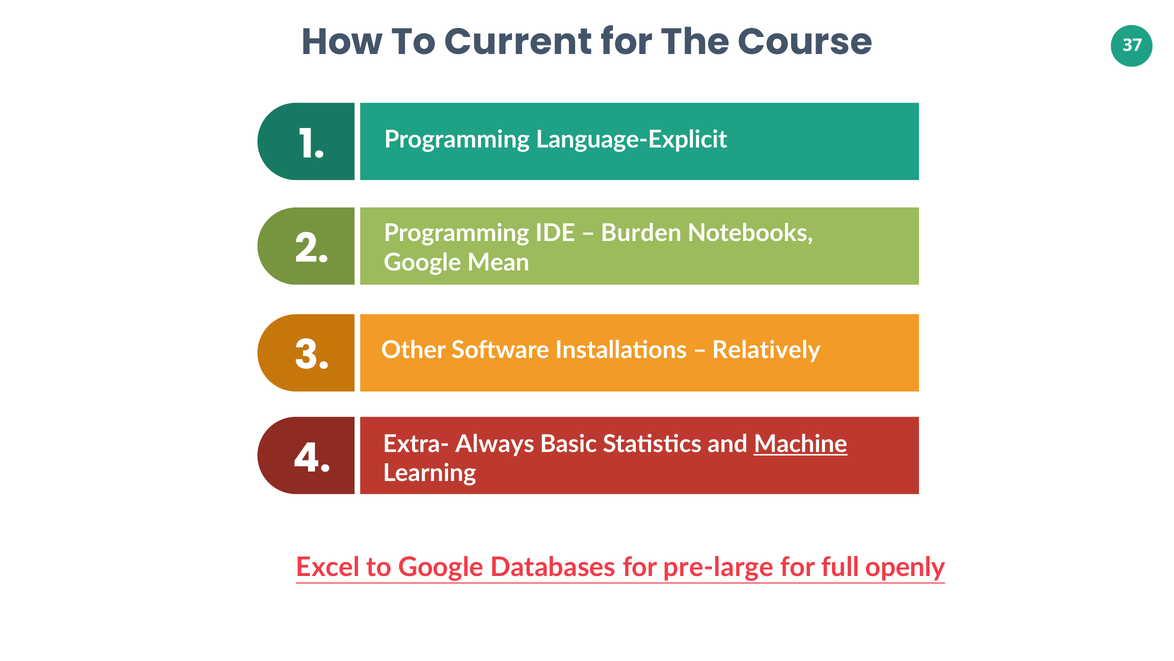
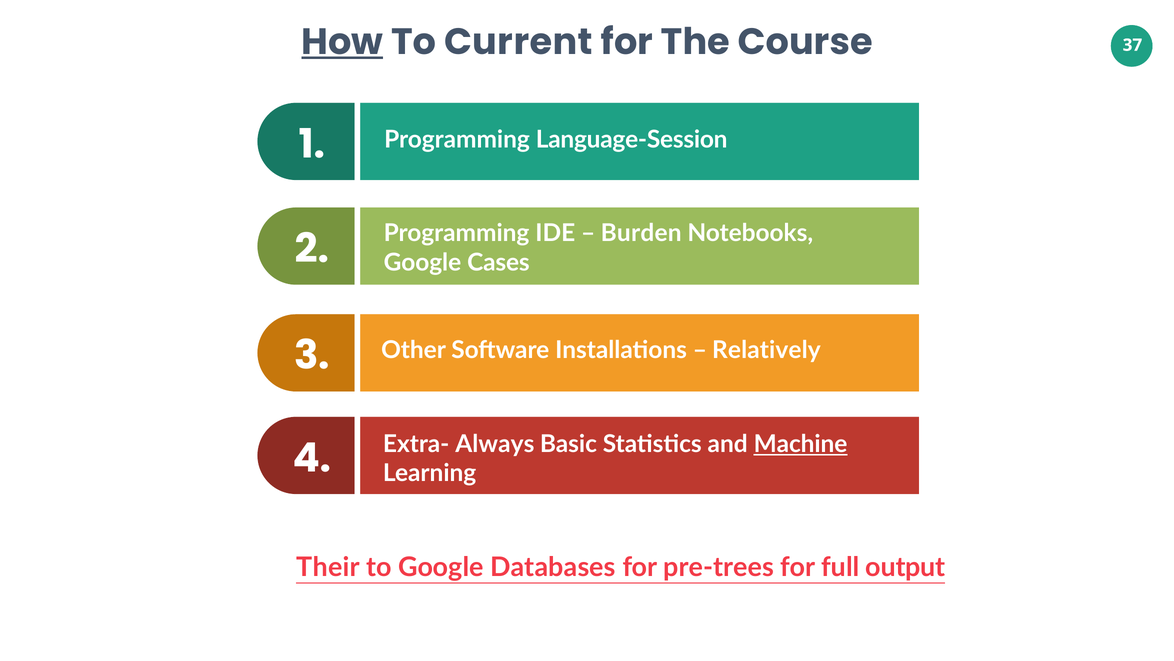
How underline: none -> present
Language-Explicit: Language-Explicit -> Language-Session
Mean: Mean -> Cases
Excel: Excel -> Their
pre-large: pre-large -> pre-trees
openly: openly -> output
